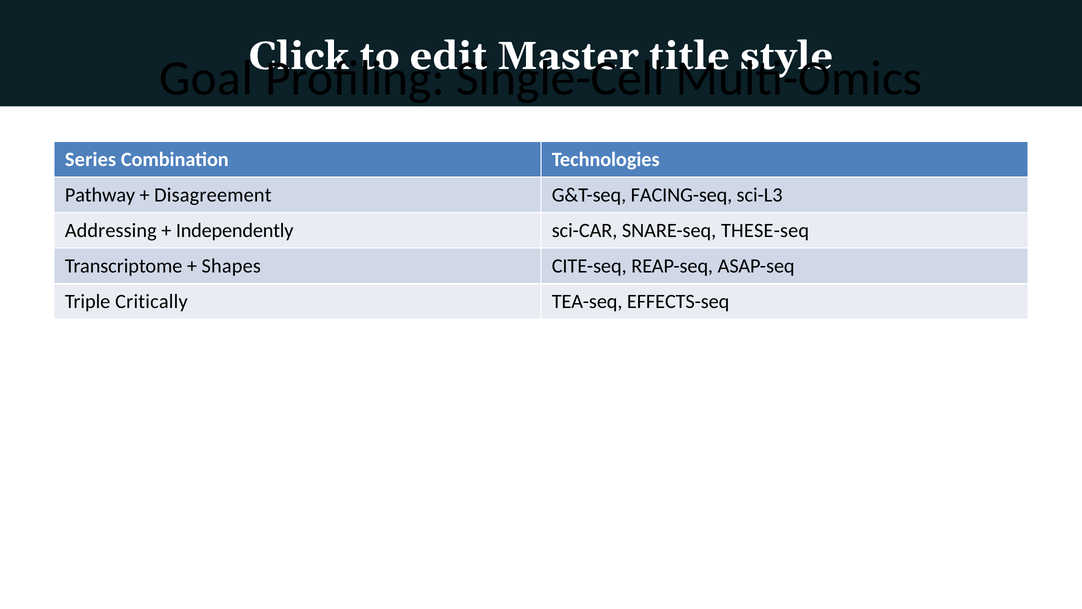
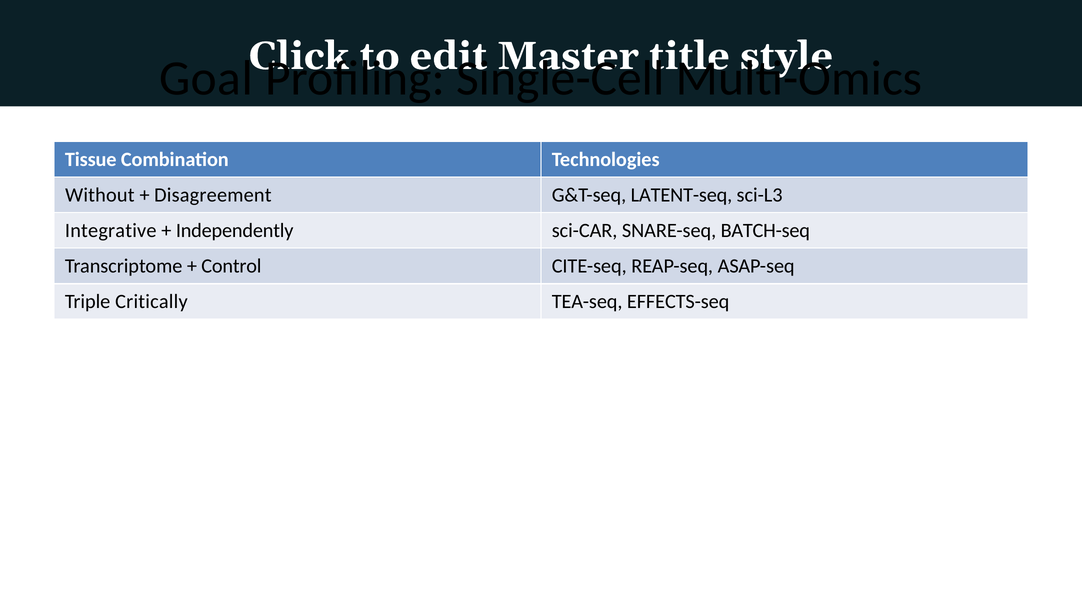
Series: Series -> Tissue
Pathway: Pathway -> Without
FACING-seq: FACING-seq -> LATENT-seq
Addressing: Addressing -> Integrative
THESE-seq: THESE-seq -> BATCH-seq
Shapes: Shapes -> Control
